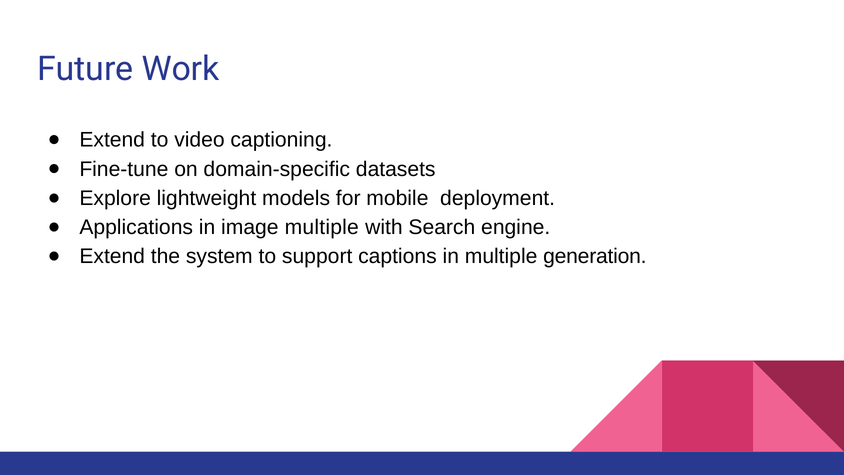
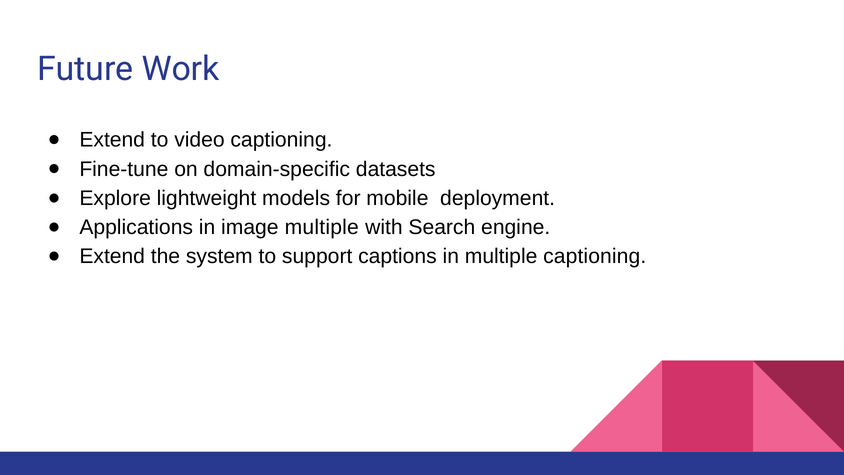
multiple generation: generation -> captioning
